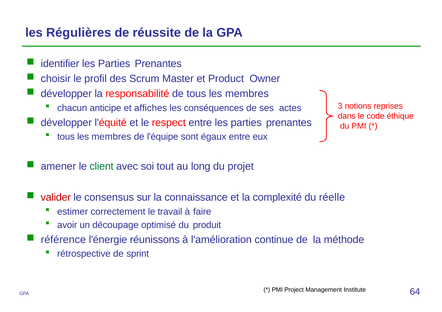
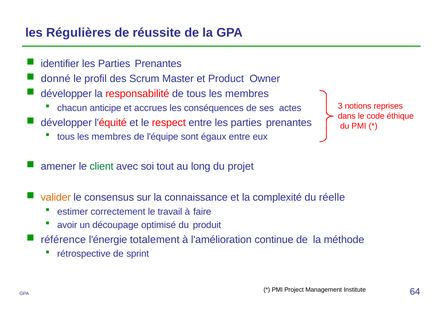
choisir: choisir -> donné
affiches: affiches -> accrues
valider colour: red -> orange
réunissons: réunissons -> totalement
